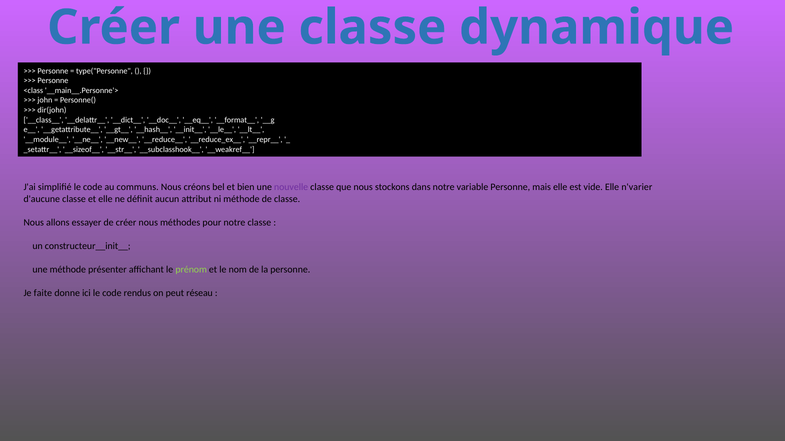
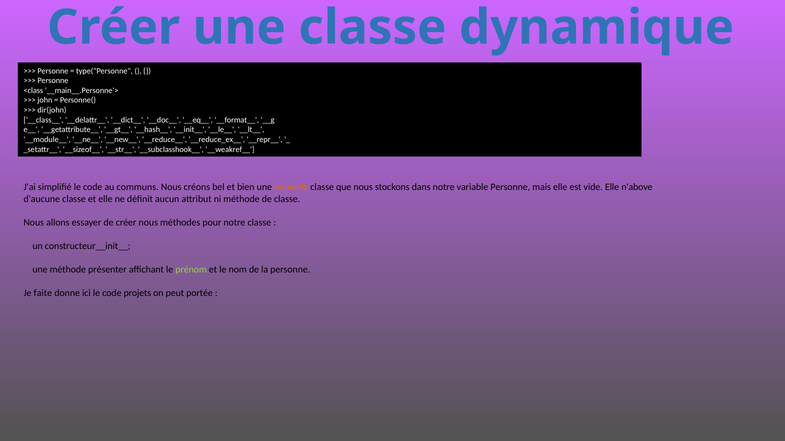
nouvelle colour: purple -> orange
n'varier: n'varier -> n'above
rendus: rendus -> projets
réseau: réseau -> portée
